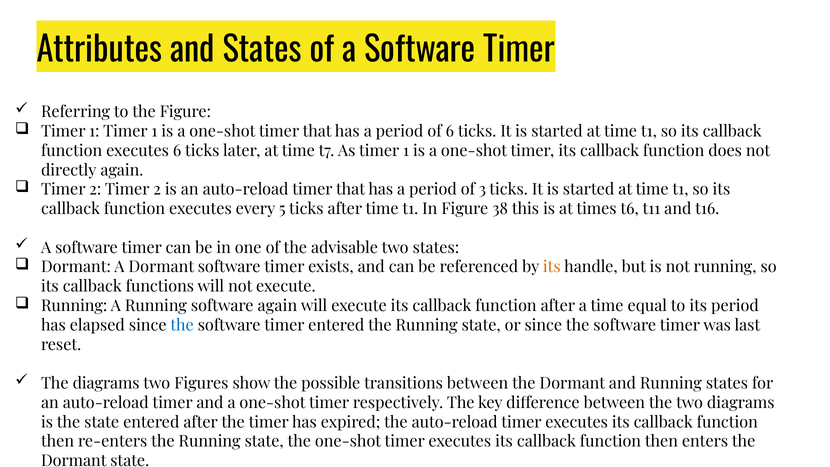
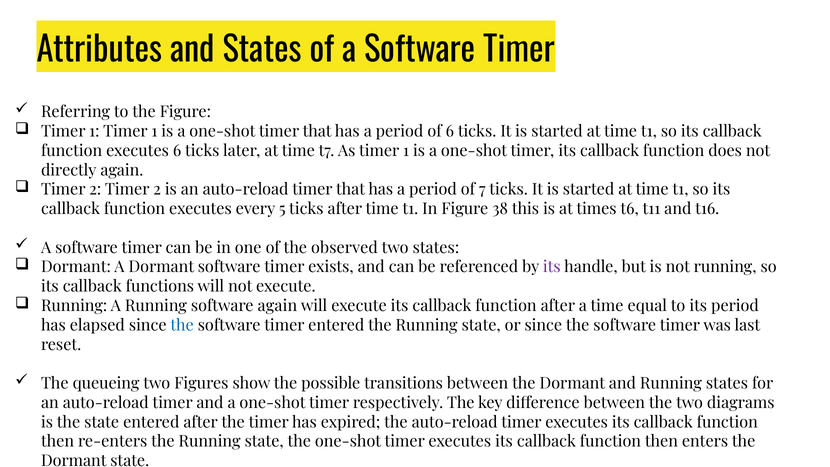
3: 3 -> 7
advisable: advisable -> observed
its at (552, 267) colour: orange -> purple
The diagrams: diagrams -> queueing
